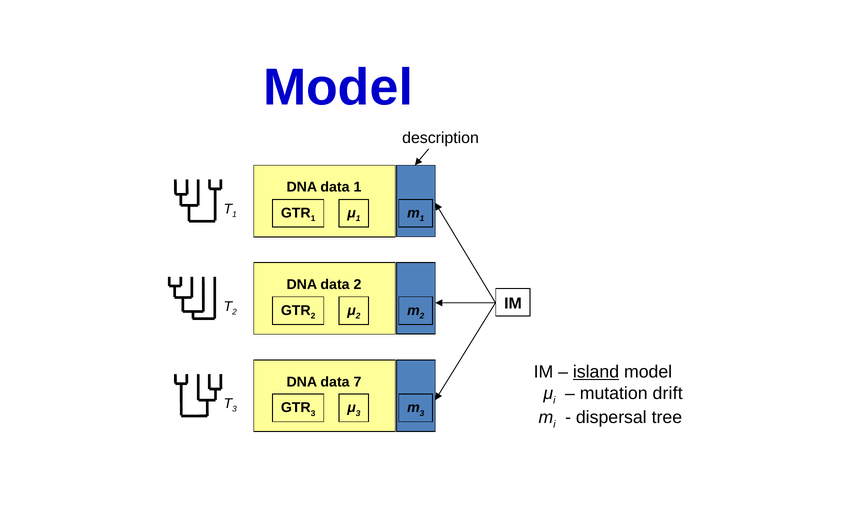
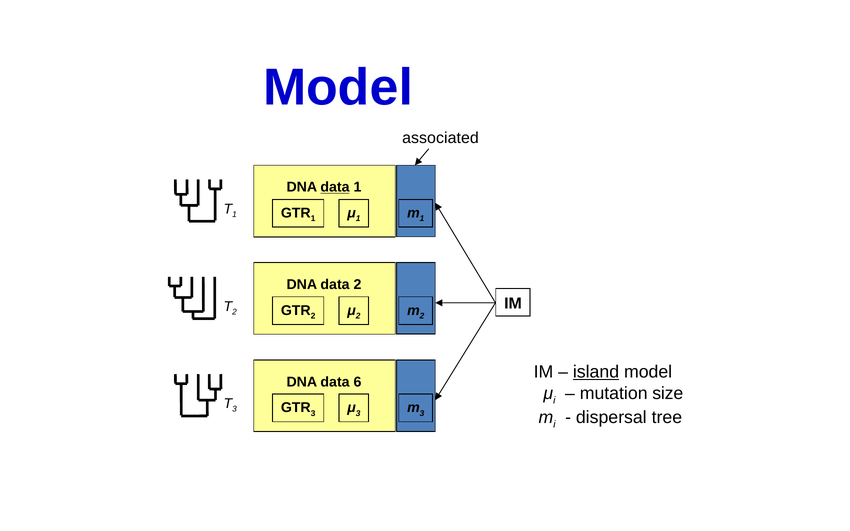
description: description -> associated
data at (335, 187) underline: none -> present
7: 7 -> 6
drift: drift -> size
